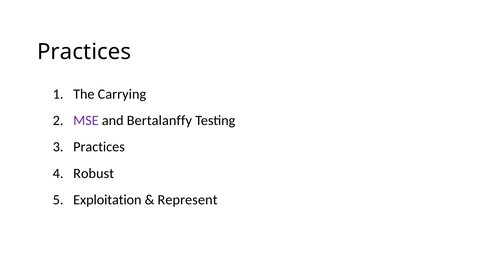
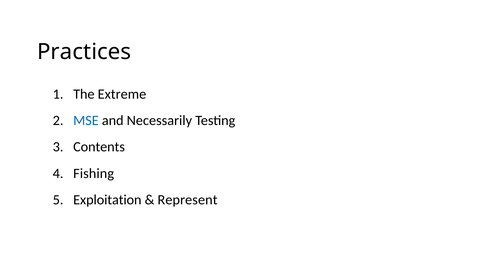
Carrying: Carrying -> Extreme
MSE colour: purple -> blue
Bertalanffy: Bertalanffy -> Necessarily
Practices at (99, 147): Practices -> Contents
Robust: Robust -> Fishing
